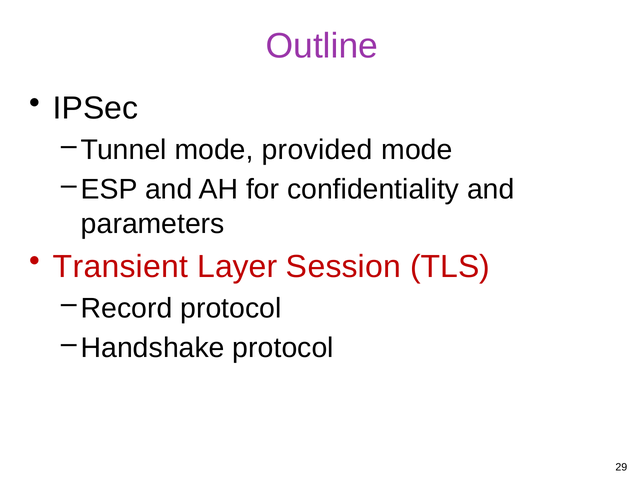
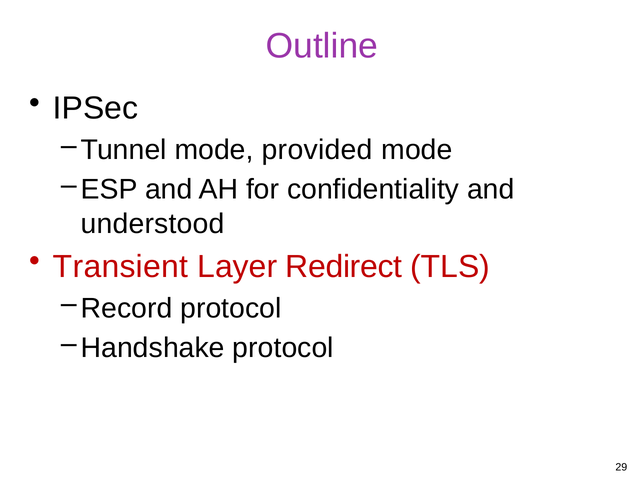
parameters: parameters -> understood
Session: Session -> Redirect
